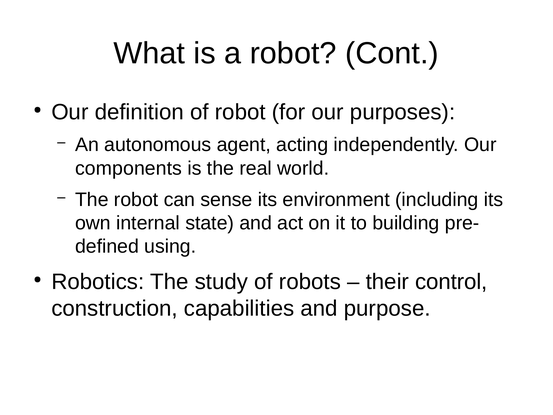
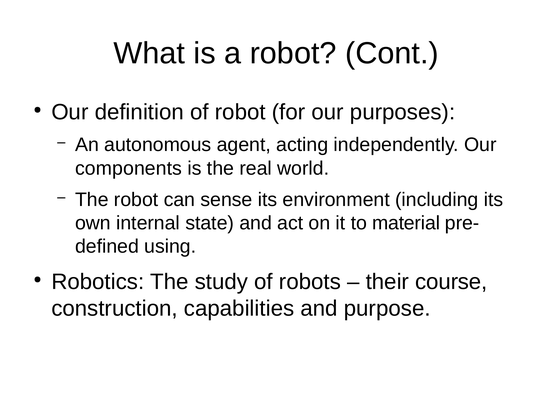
building: building -> material
control: control -> course
